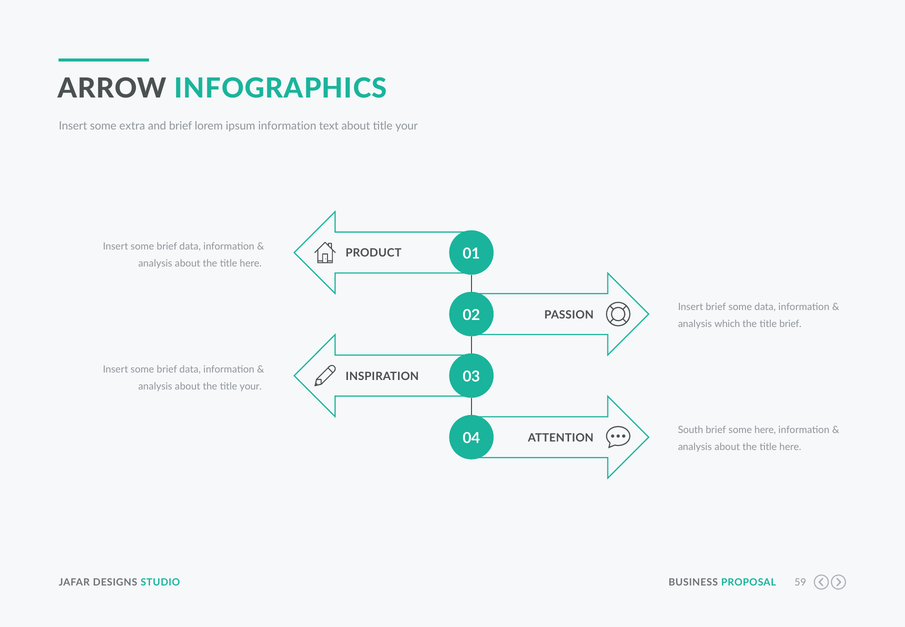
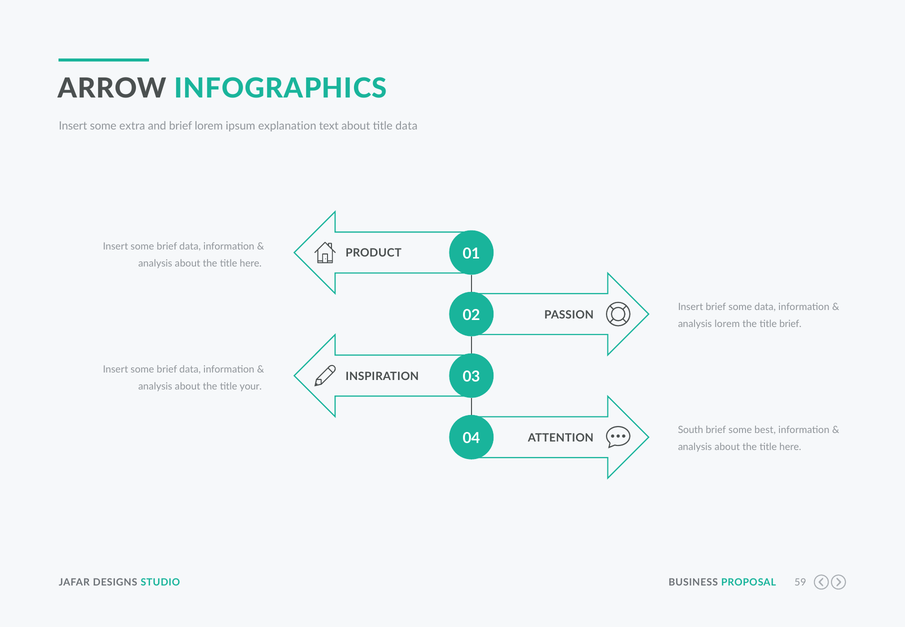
ipsum information: information -> explanation
about title your: your -> data
analysis which: which -> lorem
some here: here -> best
